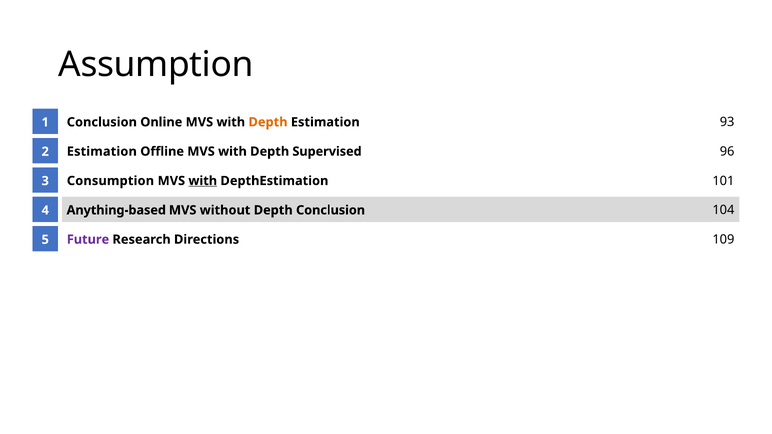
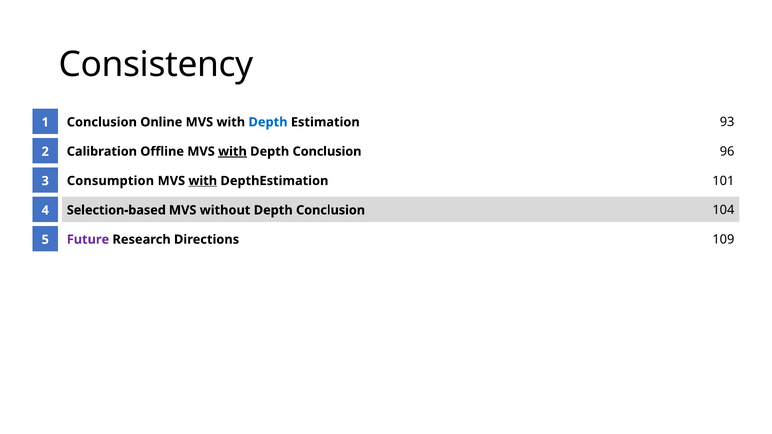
Assumption: Assumption -> Consistency
Depth at (268, 122) colour: orange -> blue
Estimation at (102, 152): Estimation -> Calibration
with at (232, 152) underline: none -> present
Supervised at (327, 152): Supervised -> Conclusion
Anything-based: Anything-based -> Selection-based
